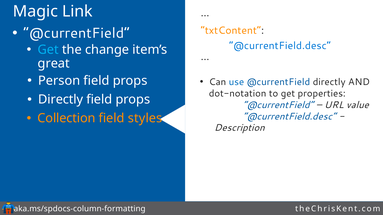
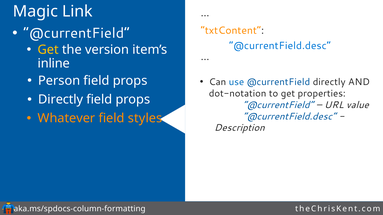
Get at (48, 50) colour: light blue -> yellow
change: change -> version
great: great -> inline
Collection: Collection -> Whatever
